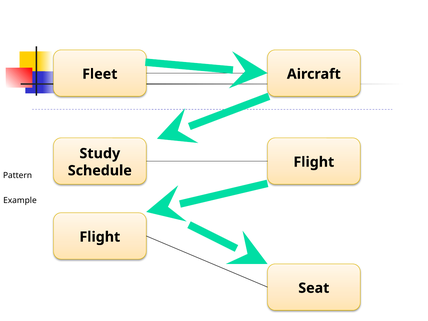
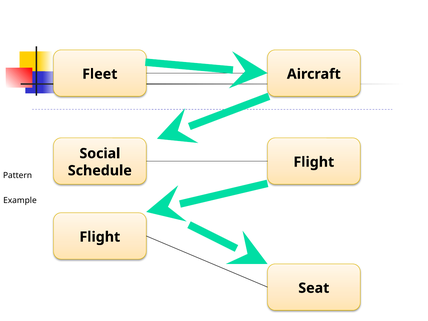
Study: Study -> Social
